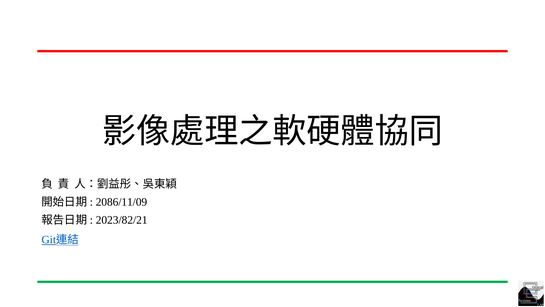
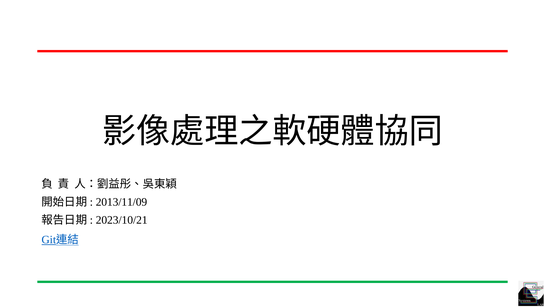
2086/11/09: 2086/11/09 -> 2013/11/09
2023/82/21: 2023/82/21 -> 2023/10/21
